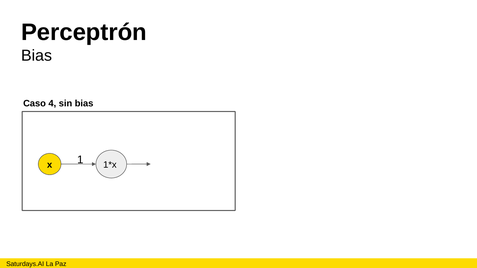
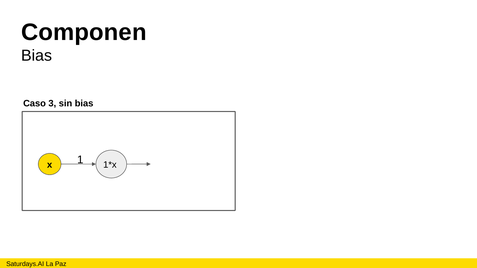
Perceptrón: Perceptrón -> Componen
4: 4 -> 3
